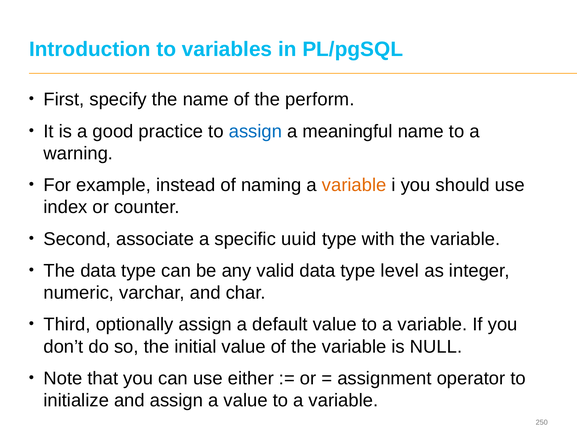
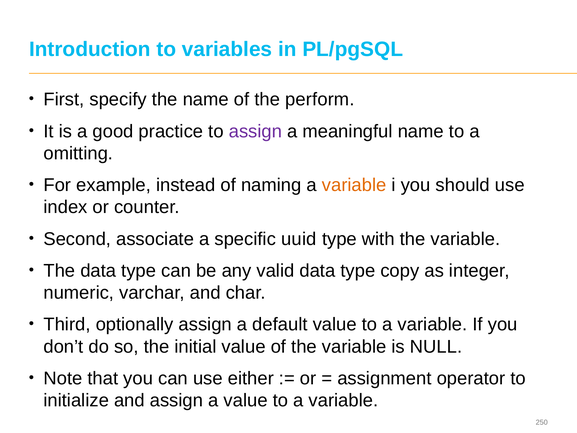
assign at (255, 131) colour: blue -> purple
warning: warning -> omitting
level: level -> copy
